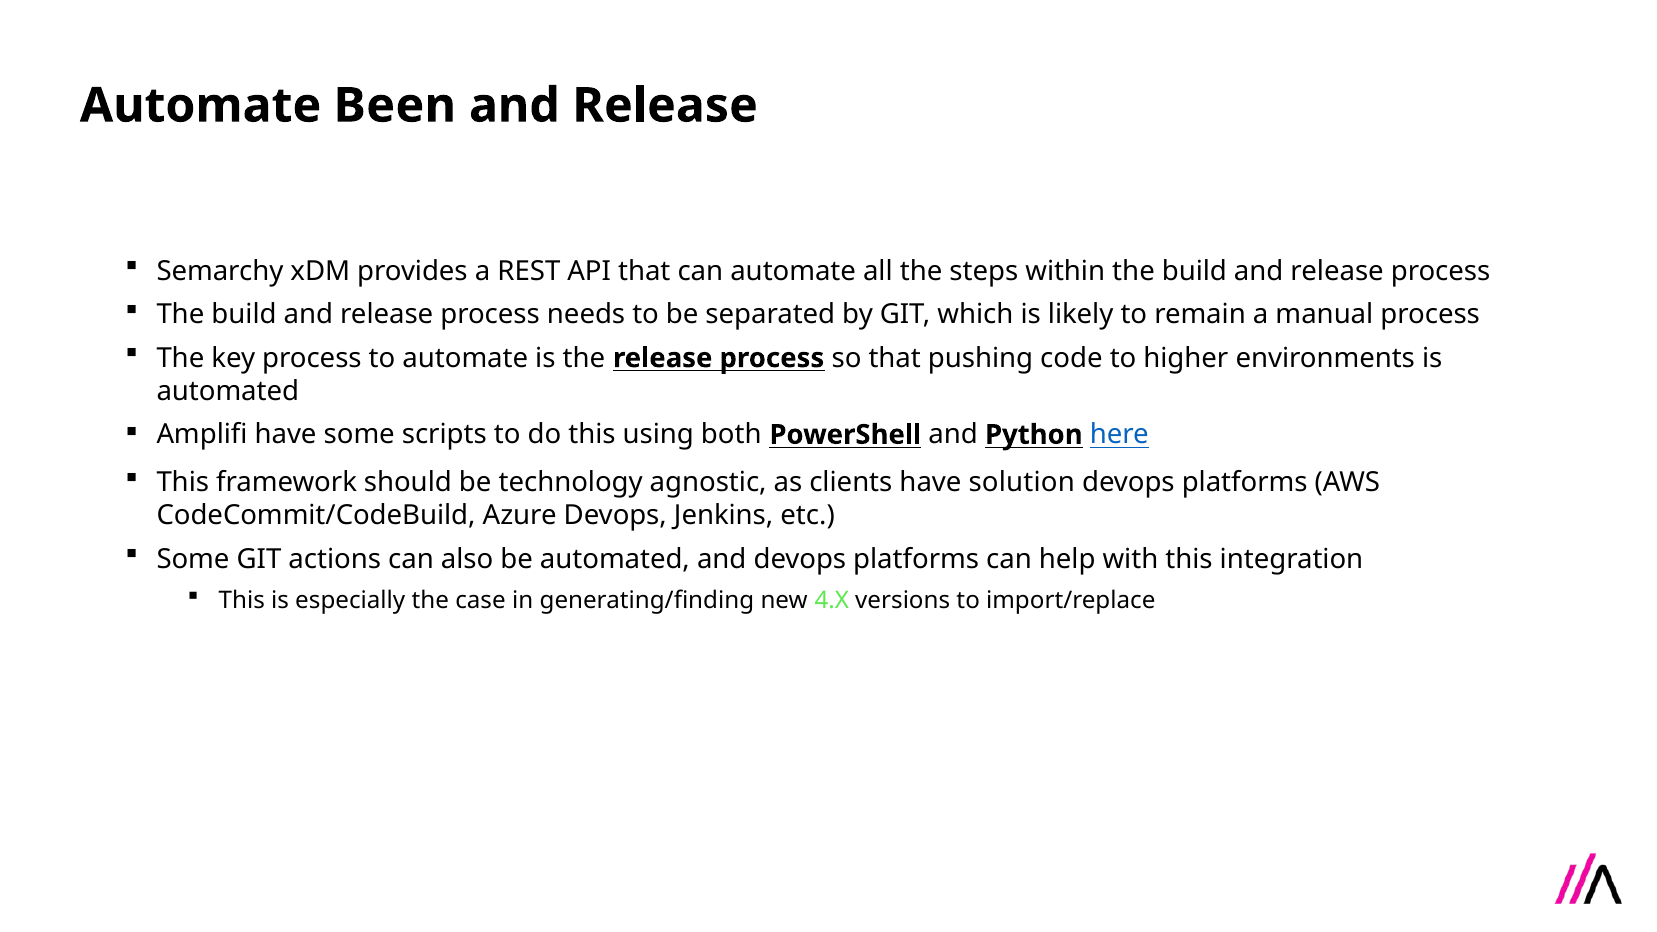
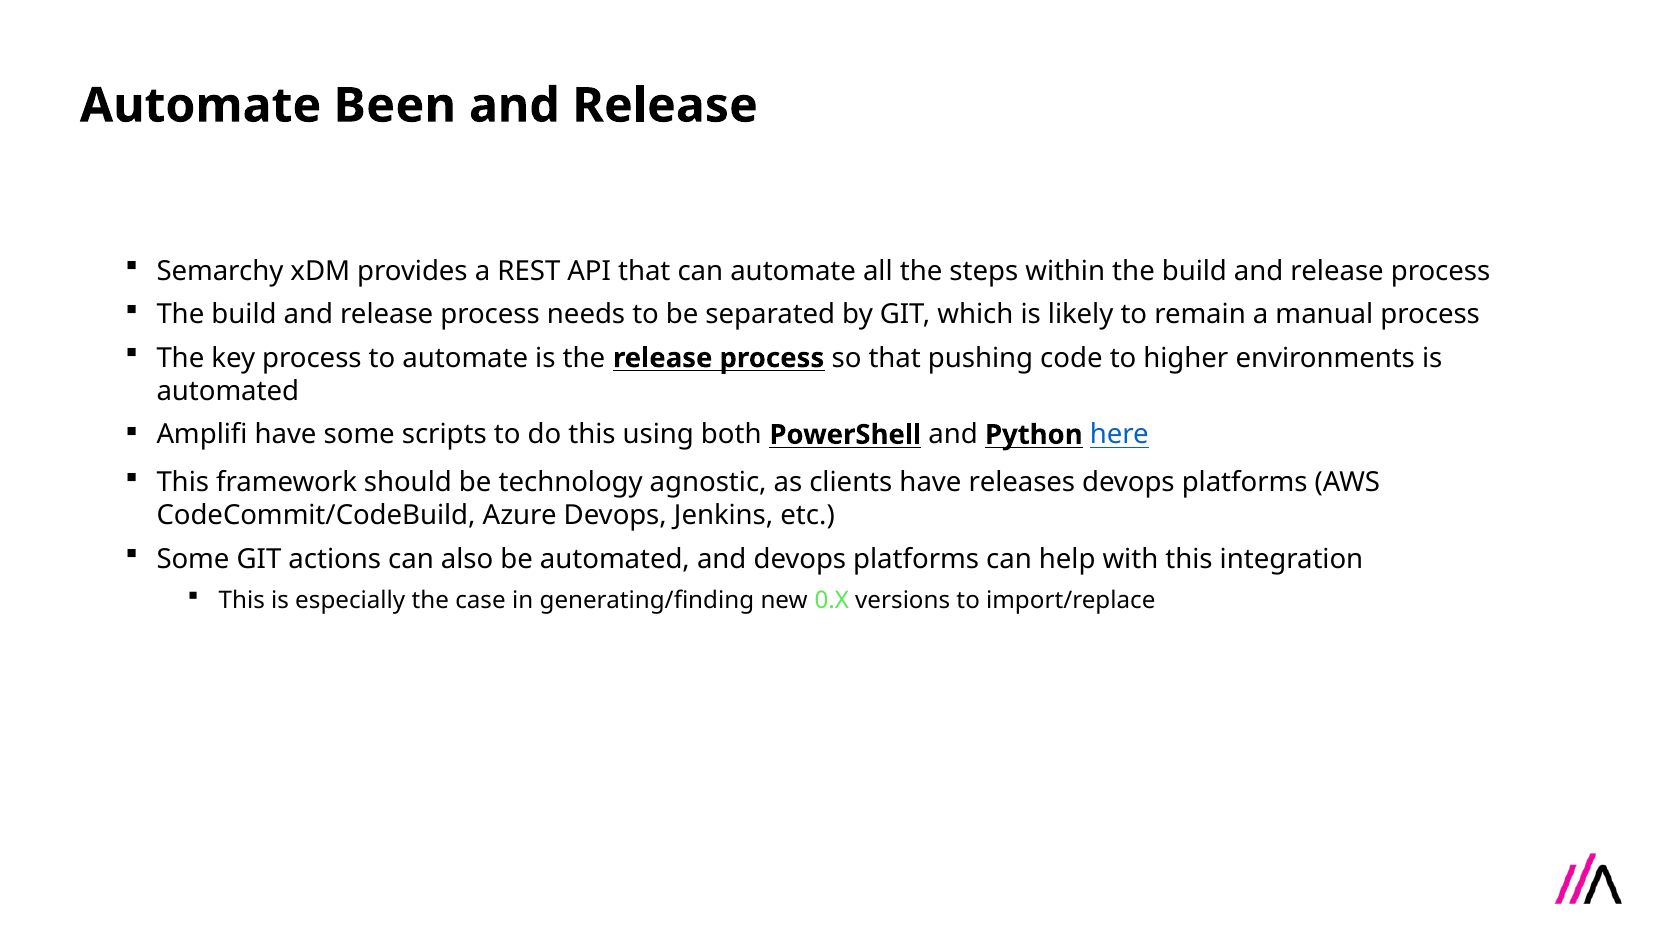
solution: solution -> releases
4.X: 4.X -> 0.X
